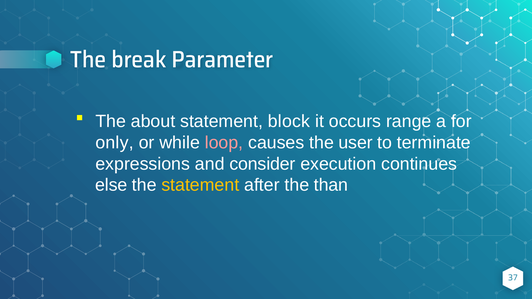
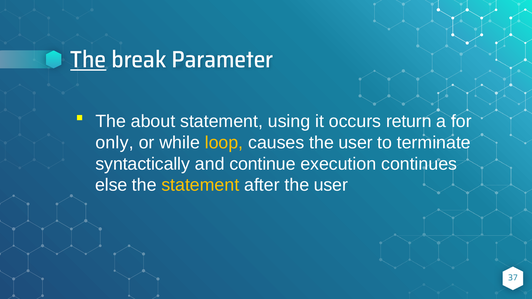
The at (88, 60) underline: none -> present
block: block -> using
range: range -> return
loop colour: pink -> yellow
expressions: expressions -> syntactically
consider: consider -> continue
after the than: than -> user
